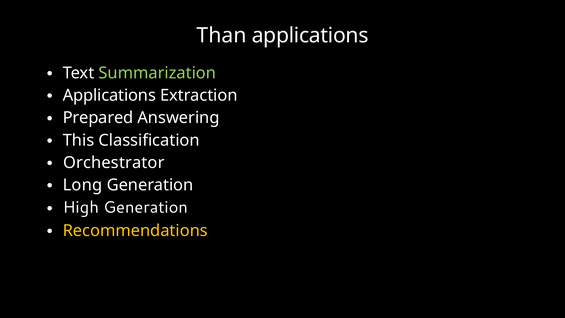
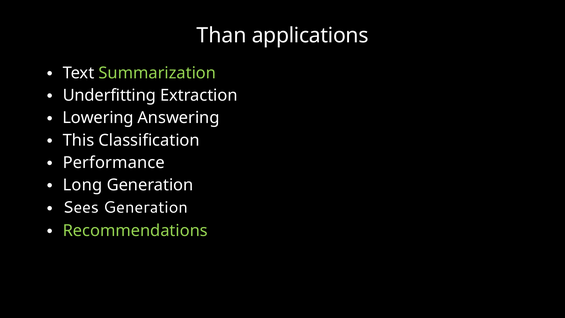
Applications at (109, 95): Applications -> Underfitting
Prepared: Prepared -> Lowering
Orchestrator: Orchestrator -> Performance
High: High -> Sees
Recommendations colour: yellow -> light green
